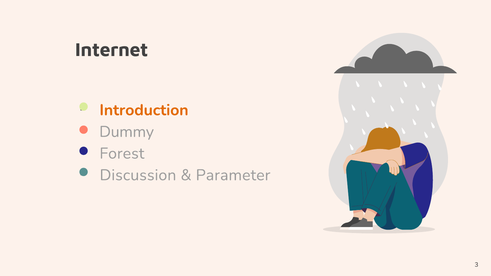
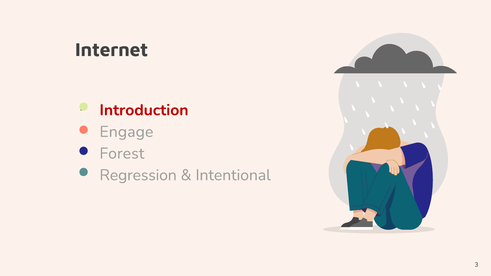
Introduction colour: orange -> red
Dummy: Dummy -> Engage
Discussion: Discussion -> Regression
Parameter: Parameter -> Intentional
